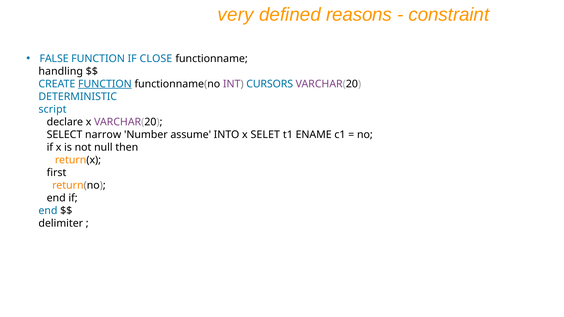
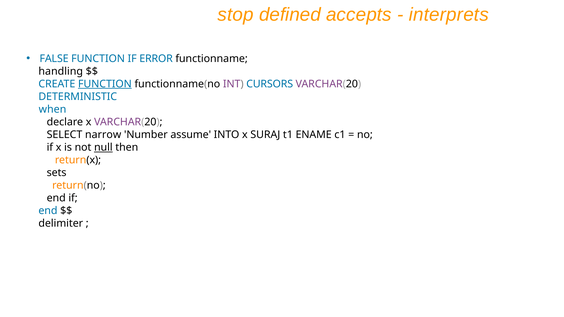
very: very -> stop
reasons: reasons -> accepts
constraint: constraint -> interprets
CLOSE: CLOSE -> ERROR
script: script -> when
SELET: SELET -> SURAJ
null underline: none -> present
first: first -> sets
